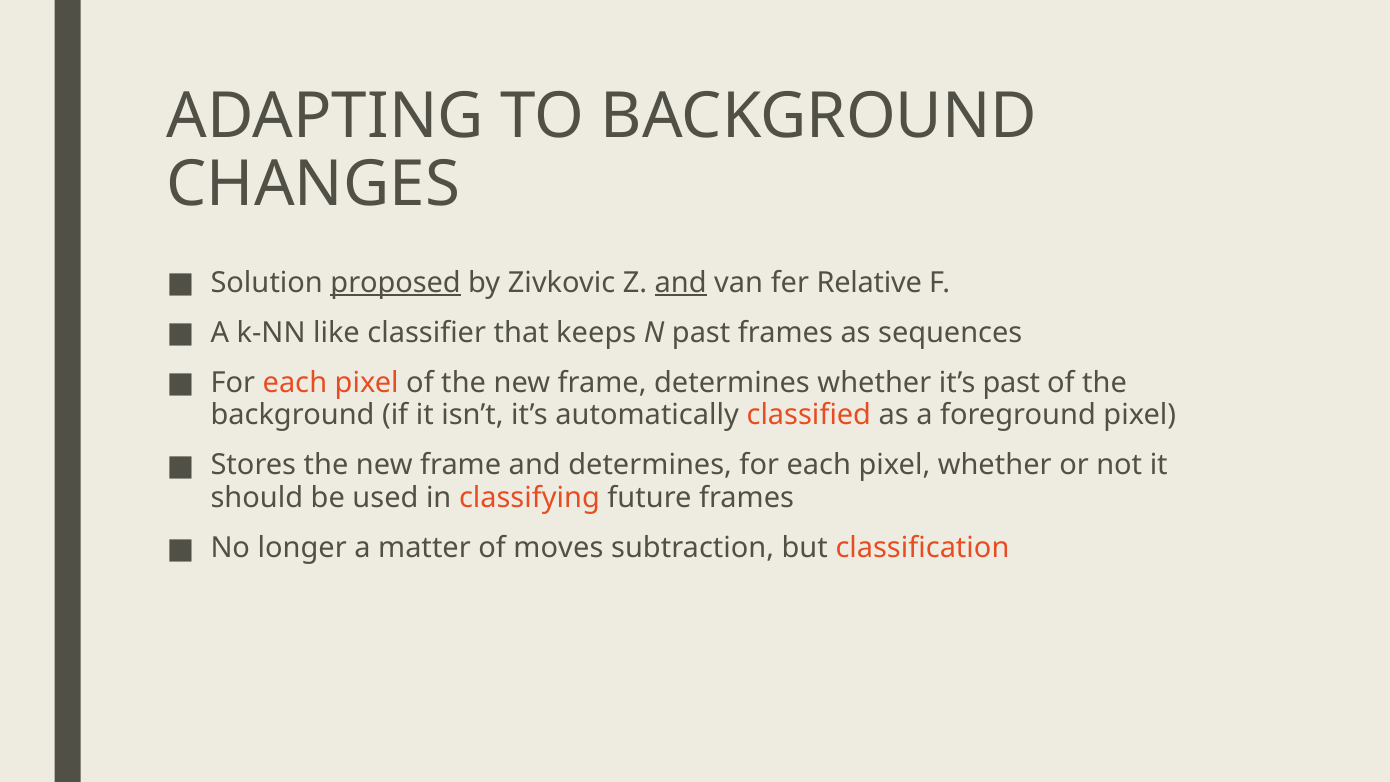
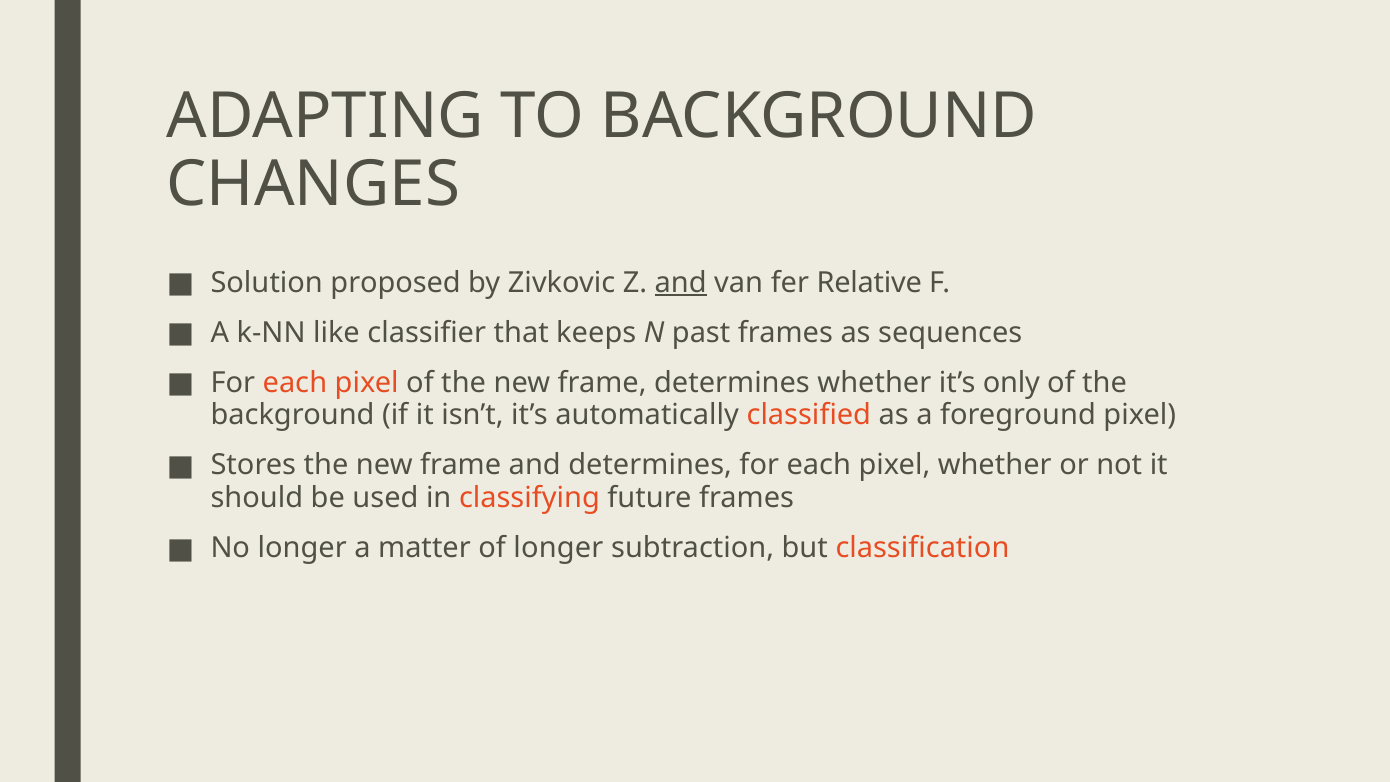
proposed underline: present -> none
it’s past: past -> only
of moves: moves -> longer
